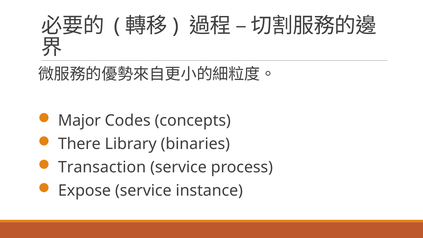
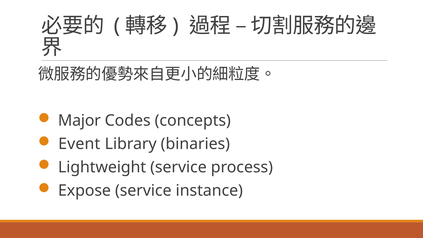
There: There -> Event
Transaction: Transaction -> Lightweight
